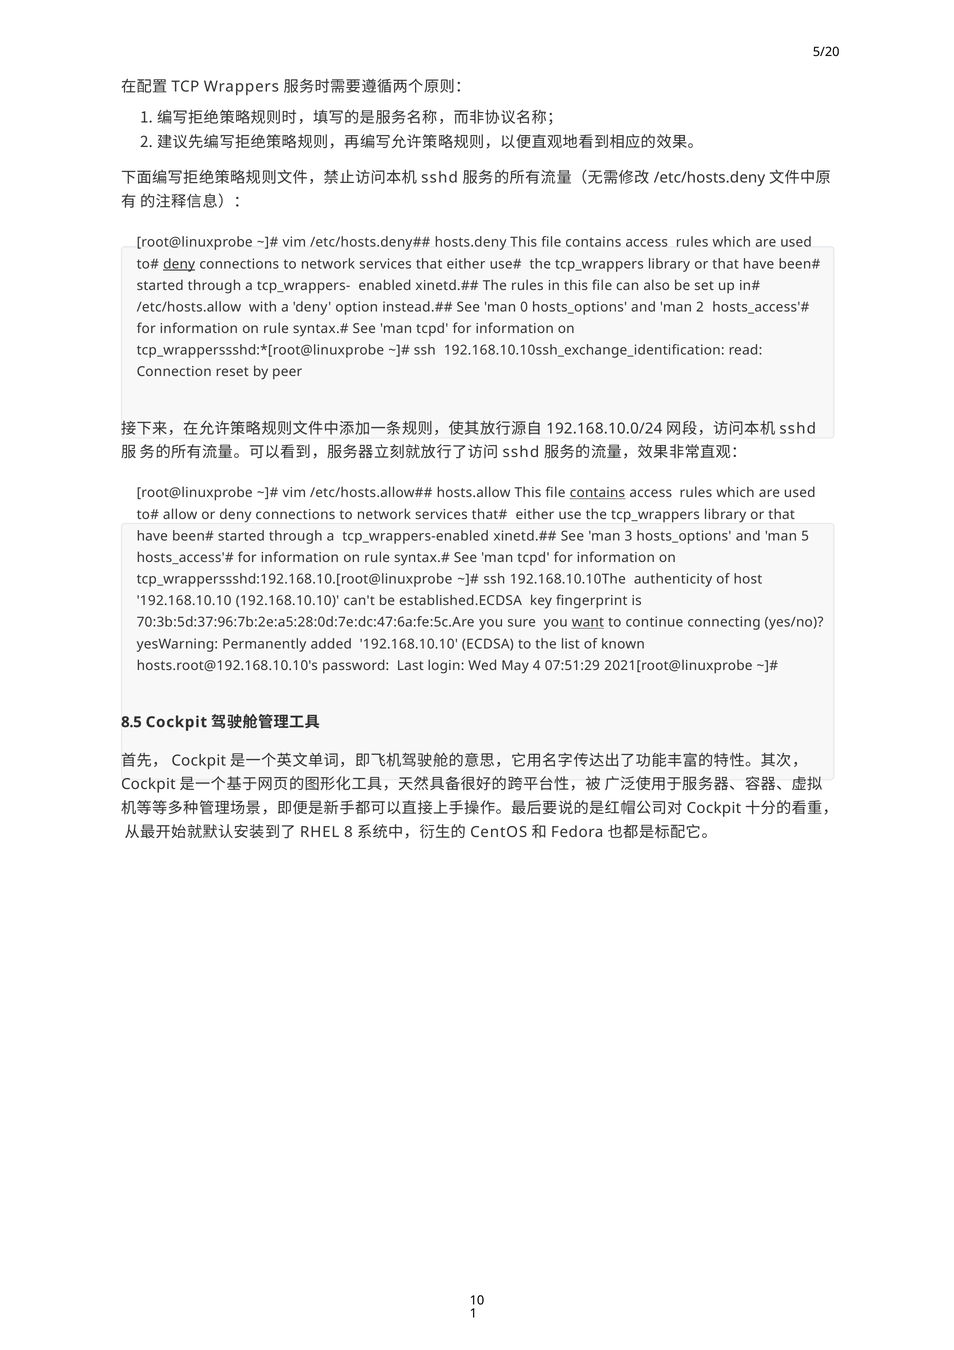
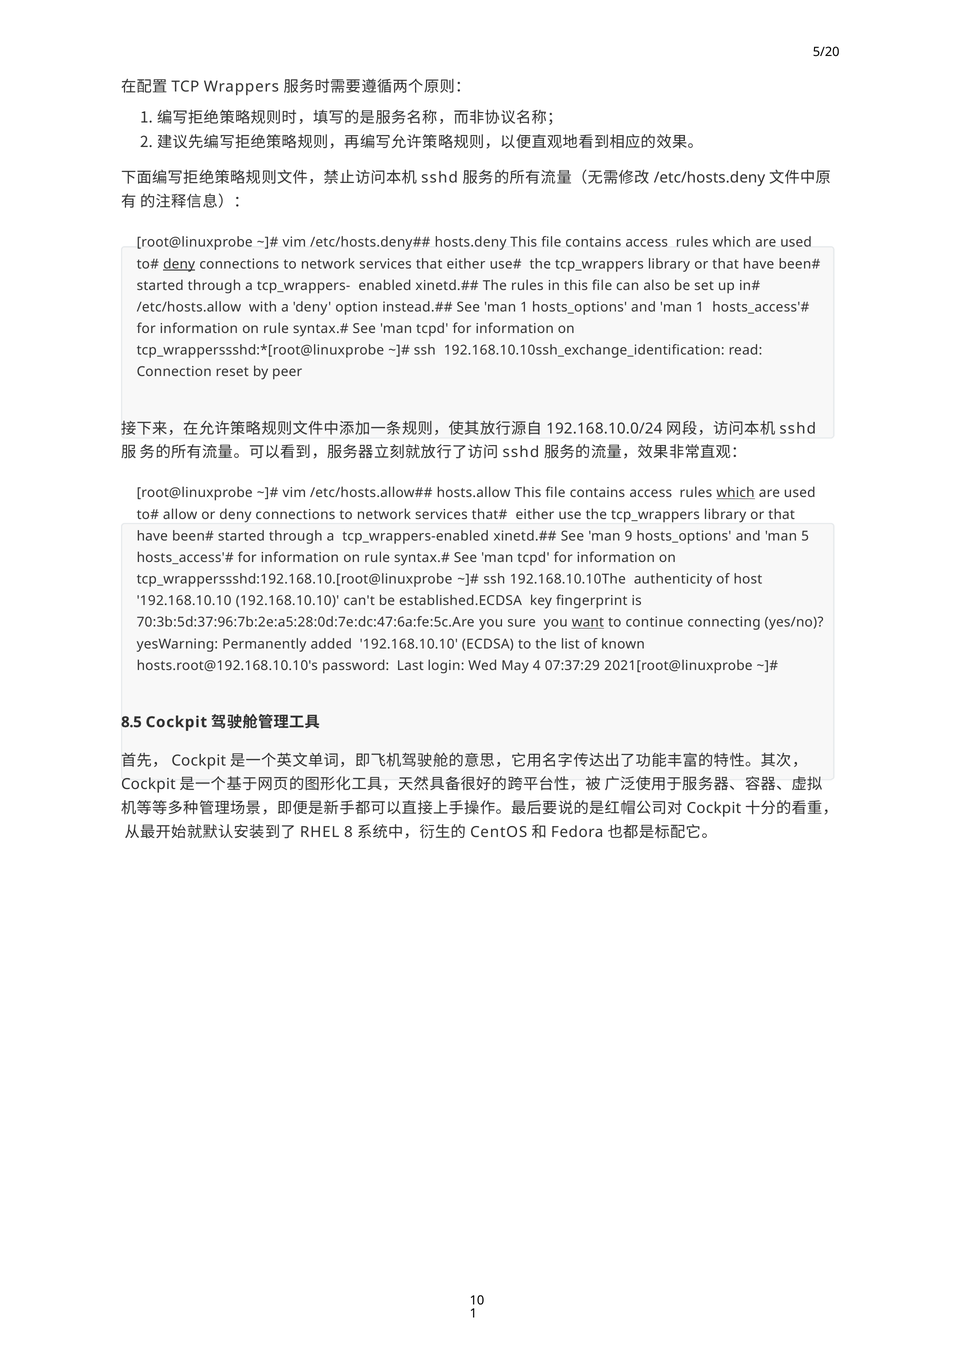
See man 0: 0 -> 1
and man 2: 2 -> 1
contains at (597, 493) underline: present -> none
which at (735, 493) underline: none -> present
3: 3 -> 9
07:51:29: 07:51:29 -> 07:37:29
